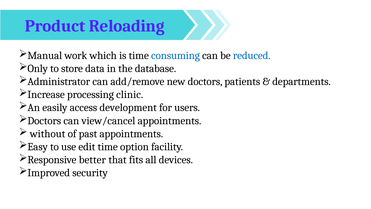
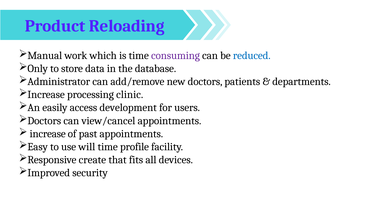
consuming colour: blue -> purple
without at (48, 133): without -> increase
edit: edit -> will
option: option -> profile
better: better -> create
